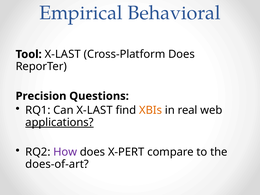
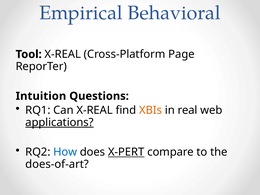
Tool X-LAST: X-LAST -> X-REAL
Cross-Platform Does: Does -> Page
Precision: Precision -> Intuition
Can X-LAST: X-LAST -> X-REAL
How colour: purple -> blue
X-PERT underline: none -> present
